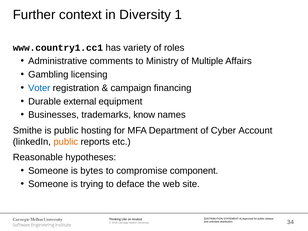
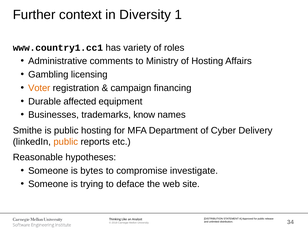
of Multiple: Multiple -> Hosting
Voter colour: blue -> orange
external: external -> affected
Account: Account -> Delivery
component: component -> investigate
